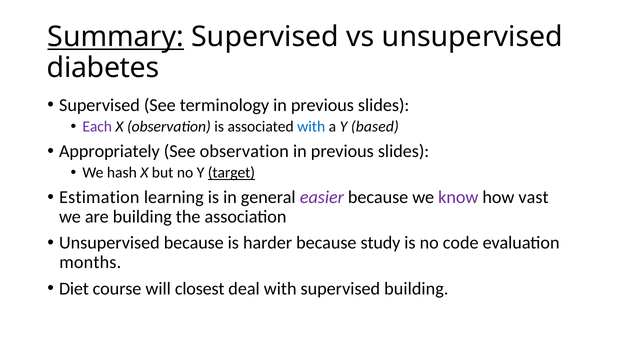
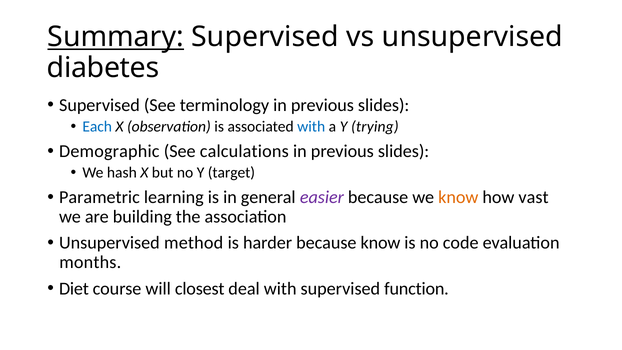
Each colour: purple -> blue
based: based -> trying
Appropriately: Appropriately -> Demographic
See observation: observation -> calculations
target underline: present -> none
Estimation: Estimation -> Parametric
know at (458, 197) colour: purple -> orange
Unsupervised because: because -> method
because study: study -> know
supervised building: building -> function
